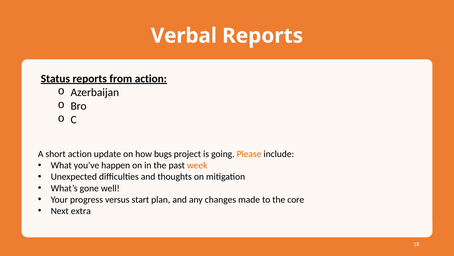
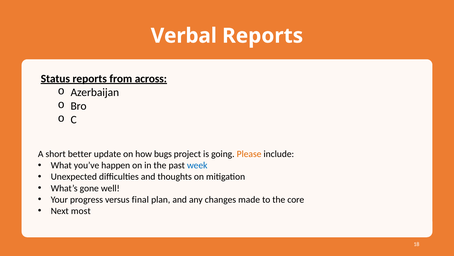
from action: action -> across
short action: action -> better
week colour: orange -> blue
start: start -> final
extra: extra -> most
